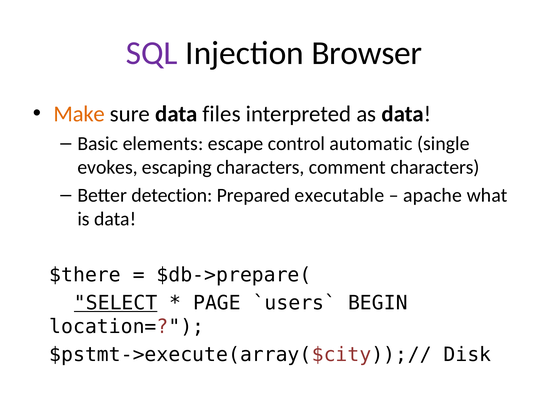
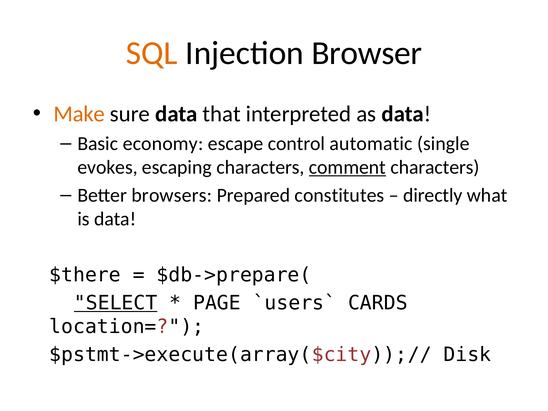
SQL colour: purple -> orange
files: files -> that
elements: elements -> economy
comment underline: none -> present
detection: detection -> browsers
executable: executable -> constitutes
apache: apache -> directly
BEGIN: BEGIN -> CARDS
